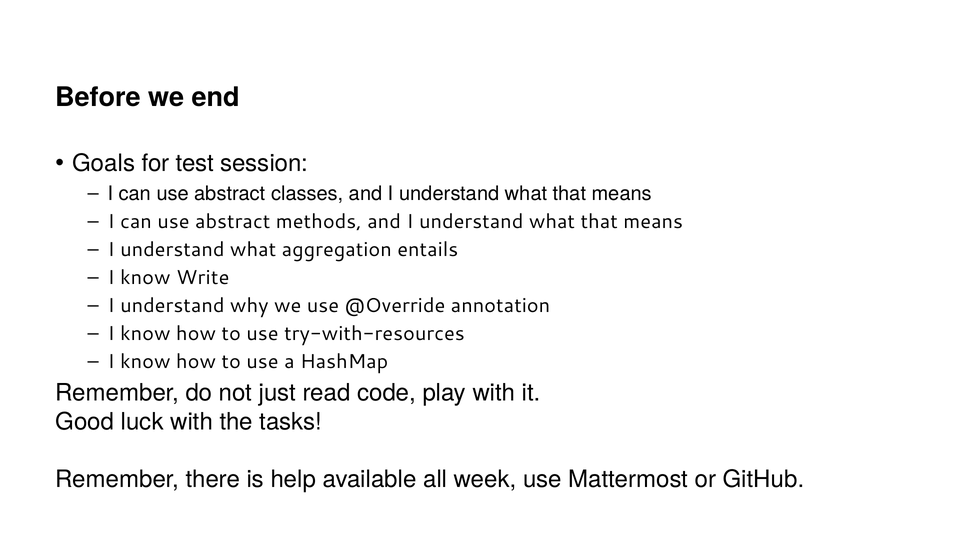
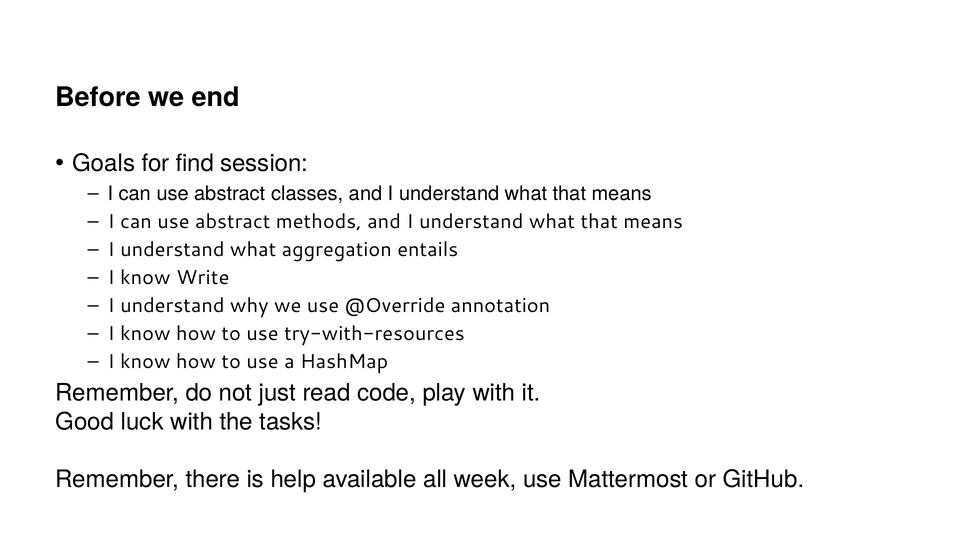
test: test -> find
